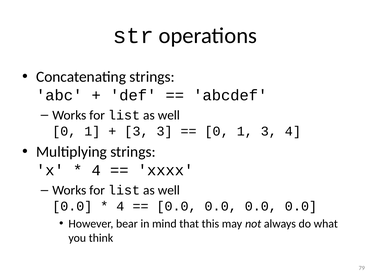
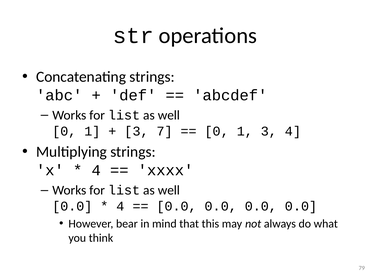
3 3: 3 -> 7
